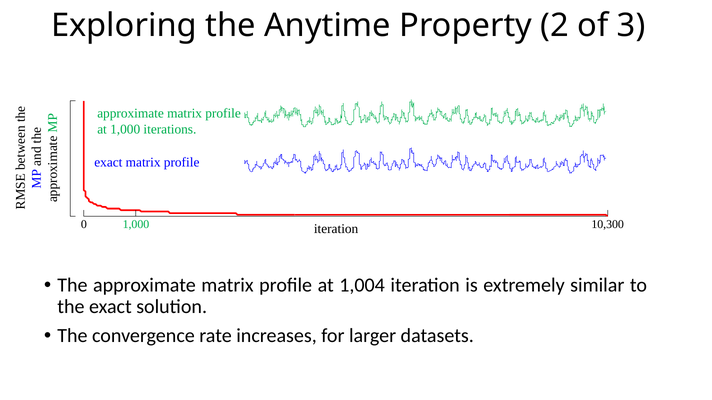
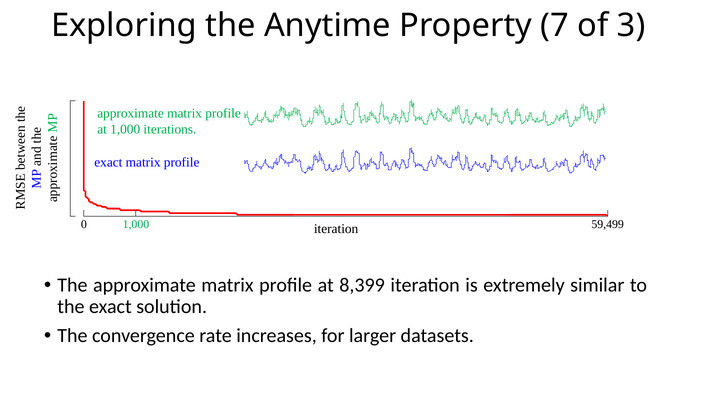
2: 2 -> 7
10,300: 10,300 -> 59,499
1,004: 1,004 -> 8,399
